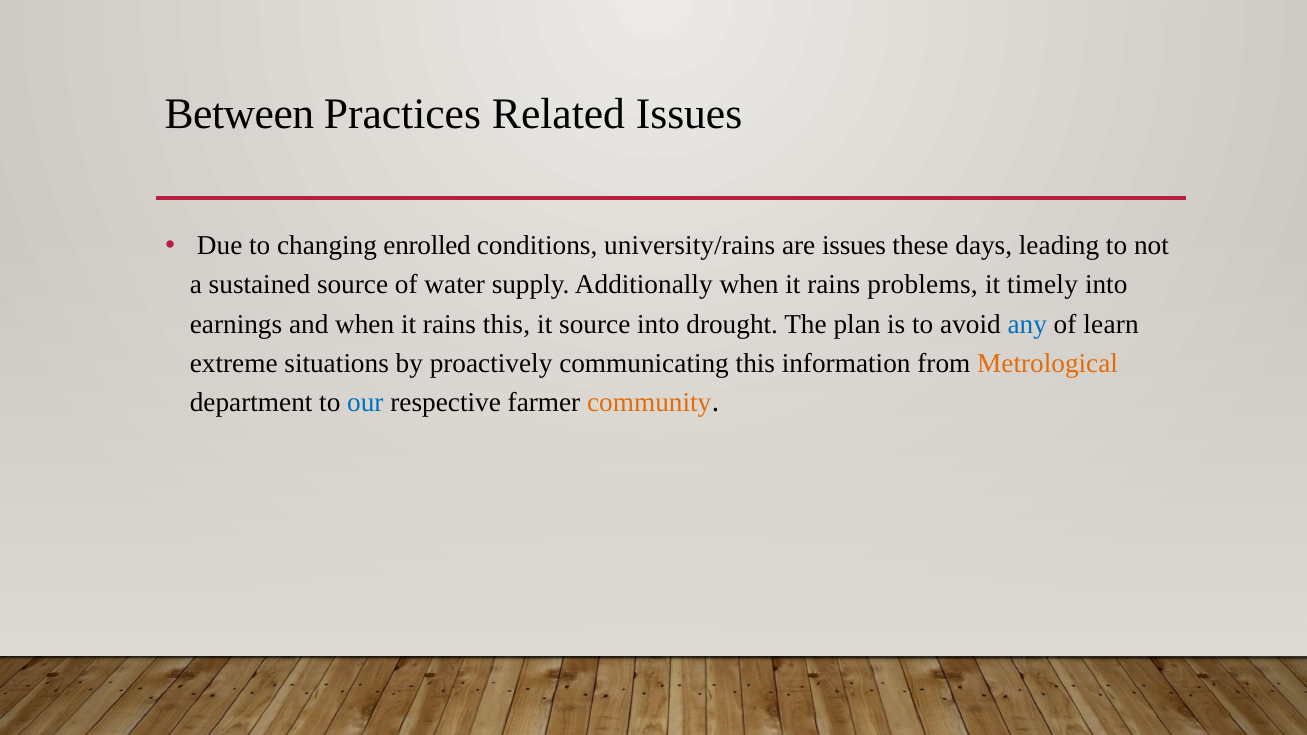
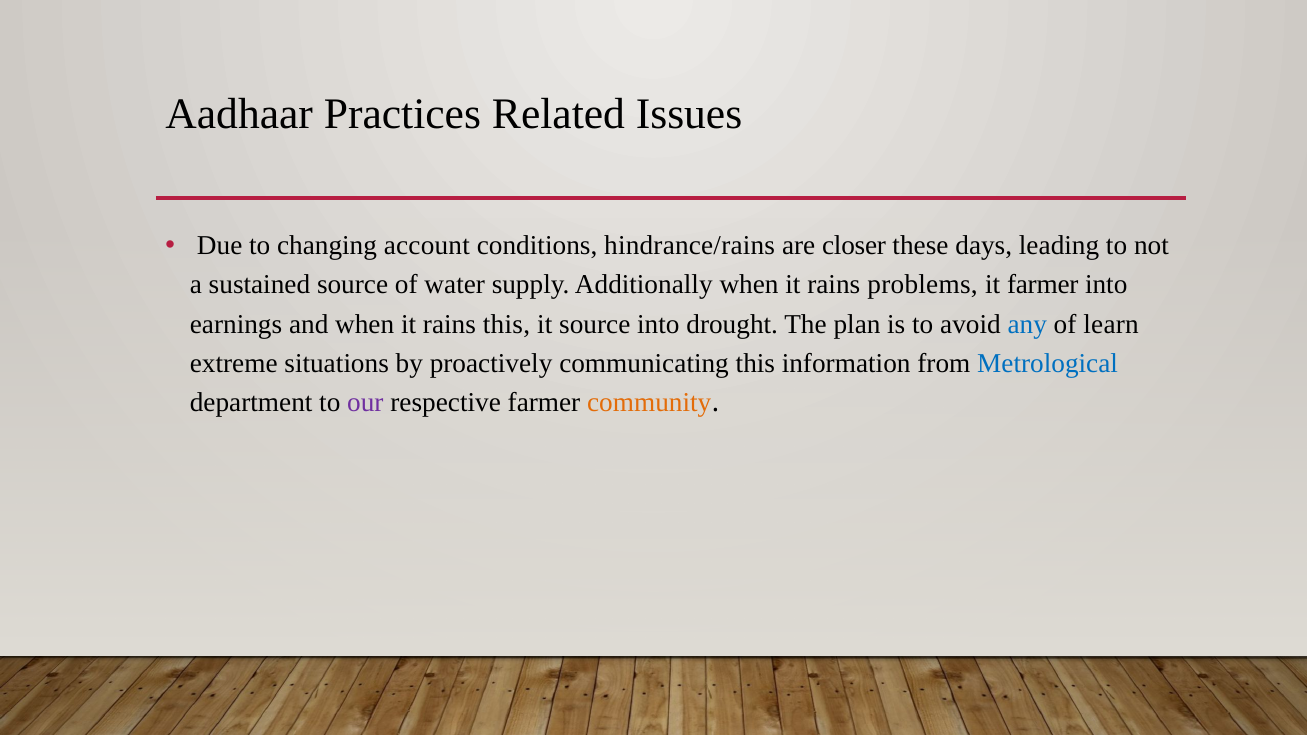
Between: Between -> Aadhaar
enrolled: enrolled -> account
university/rains: university/rains -> hindrance/rains
are issues: issues -> closer
it timely: timely -> farmer
Metrological colour: orange -> blue
our colour: blue -> purple
